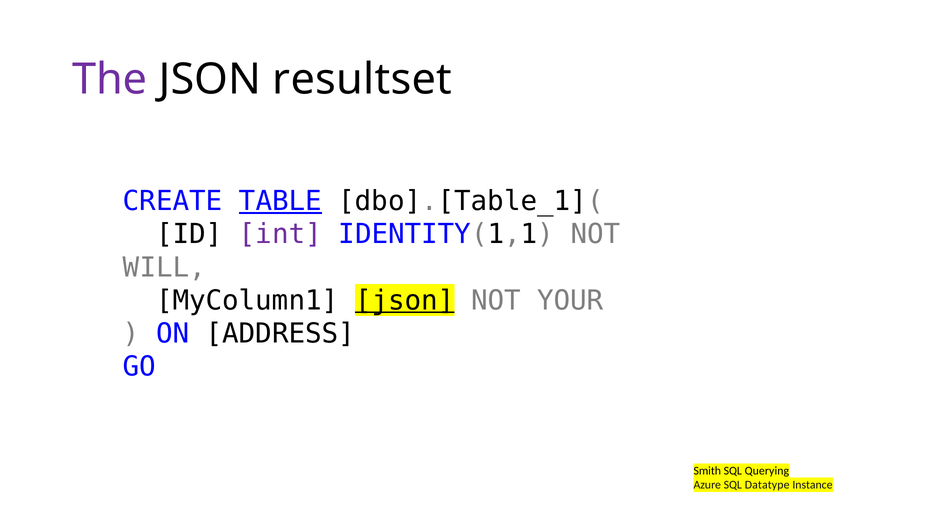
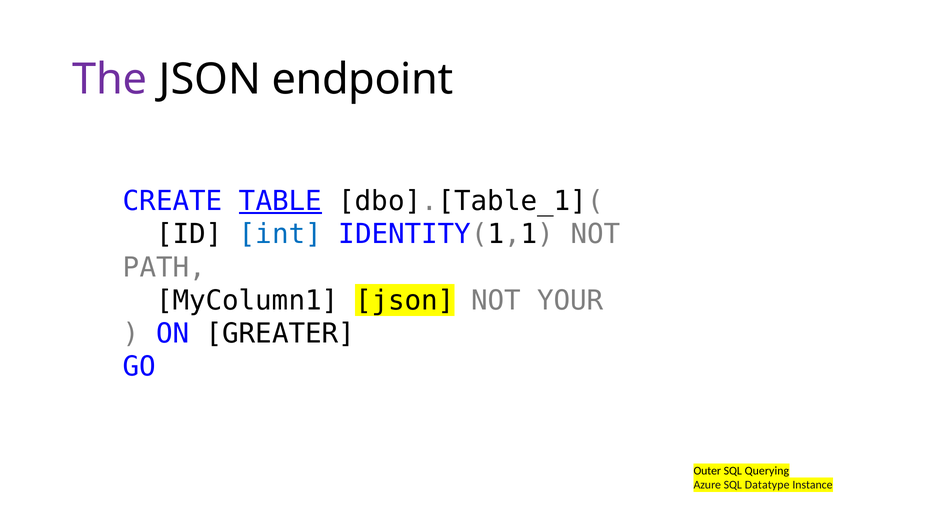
resultset: resultset -> endpoint
int colour: purple -> blue
WILL: WILL -> PATH
json at (405, 301) underline: present -> none
ADDRESS: ADDRESS -> GREATER
Smith: Smith -> Outer
